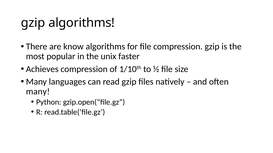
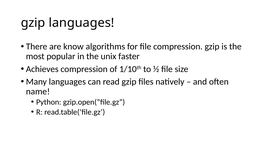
gzip algorithms: algorithms -> languages
many at (38, 92): many -> name
